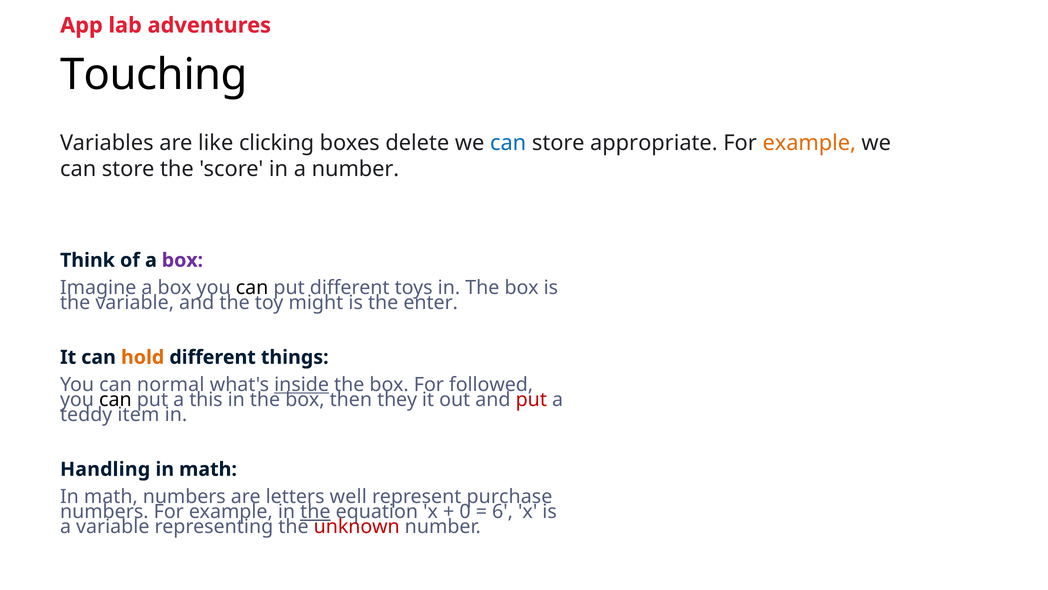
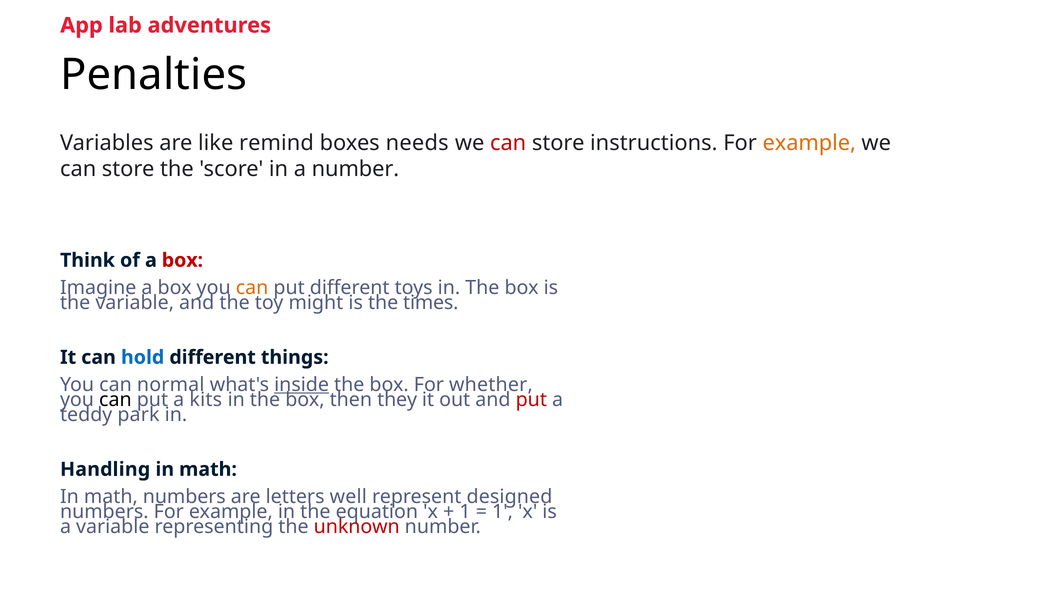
Touching: Touching -> Penalties
clicking: clicking -> remind
delete: delete -> needs
can at (508, 143) colour: blue -> red
appropriate: appropriate -> instructions
box at (182, 260) colour: purple -> red
can at (252, 287) colour: black -> orange
enter: enter -> times
hold colour: orange -> blue
followed: followed -> whether
this: this -> kits
item: item -> park
purchase: purchase -> designed
the at (315, 511) underline: present -> none
0 at (465, 511): 0 -> 1
6 at (502, 511): 6 -> 1
